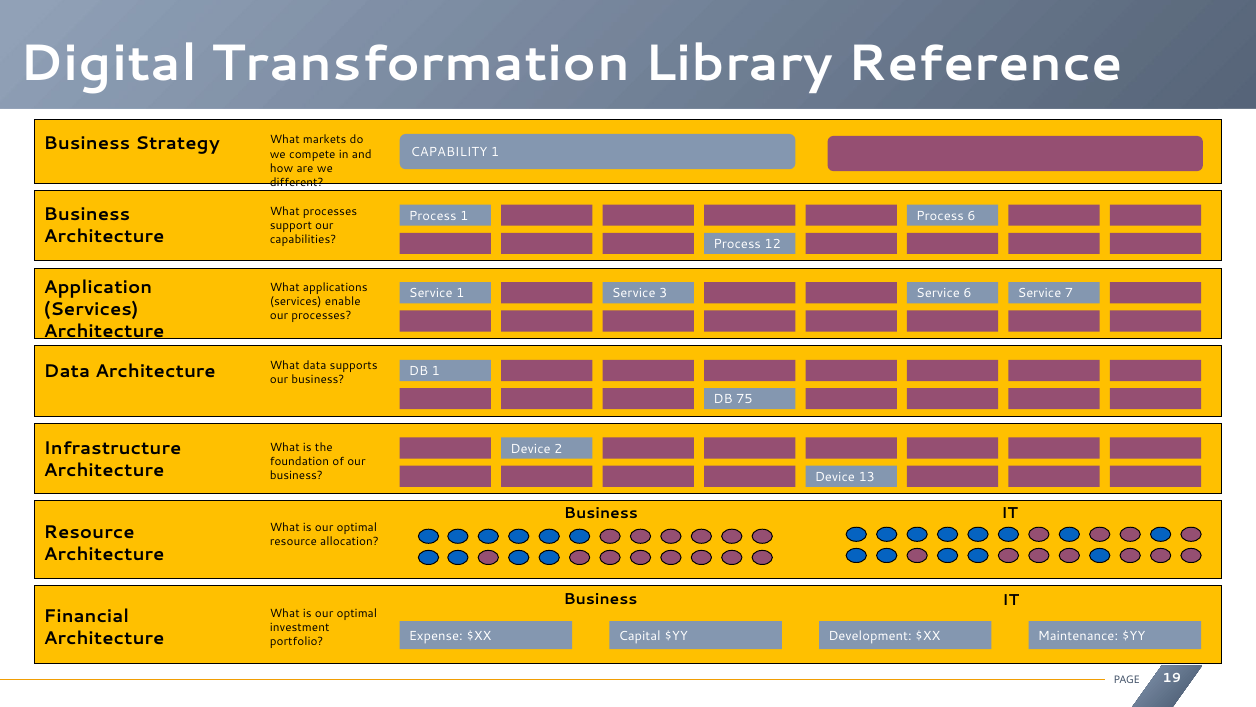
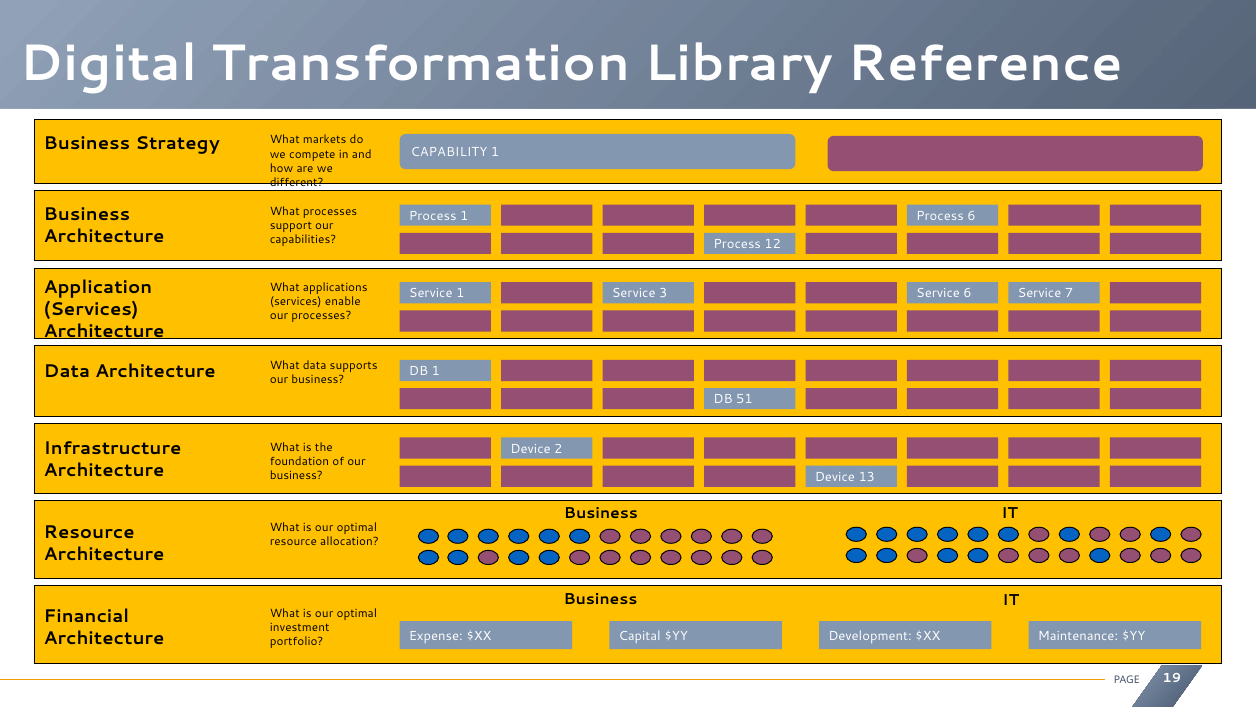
75: 75 -> 51
